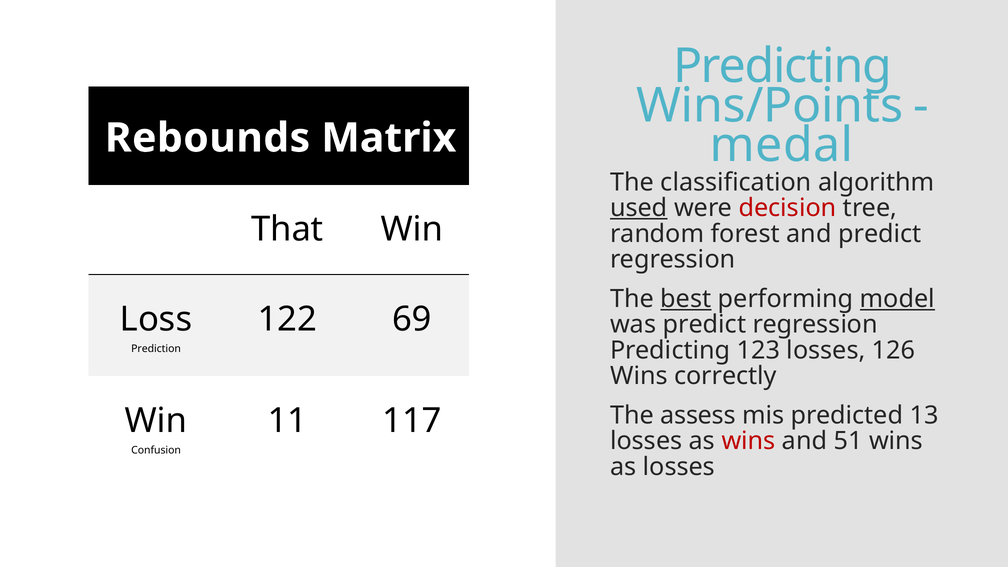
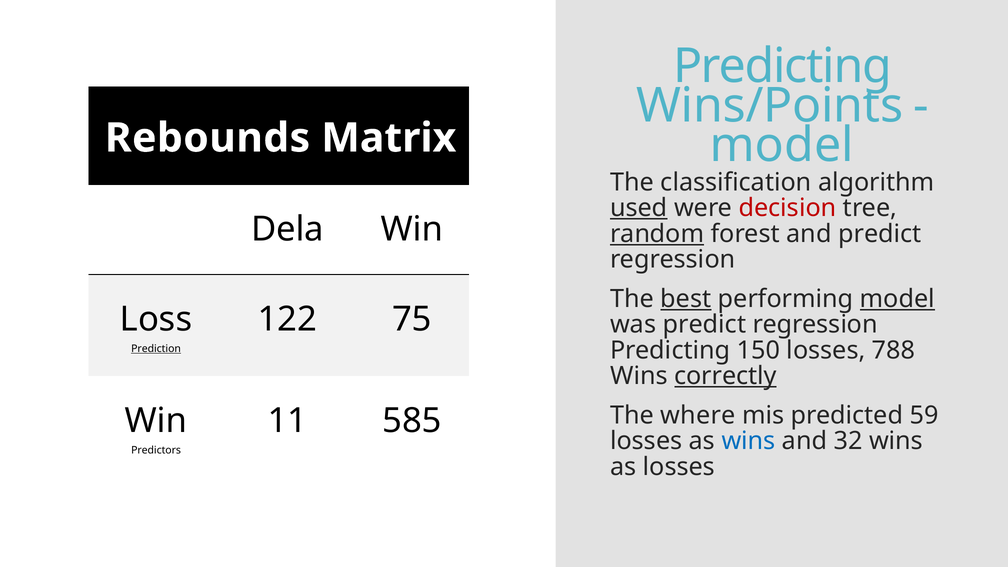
medal at (782, 145): medal -> model
That: That -> Dela
random underline: none -> present
69: 69 -> 75
123: 123 -> 150
126: 126 -> 788
Prediction underline: none -> present
correctly underline: none -> present
assess: assess -> where
13: 13 -> 59
117: 117 -> 585
wins at (748, 441) colour: red -> blue
51: 51 -> 32
Confusion: Confusion -> Predictors
